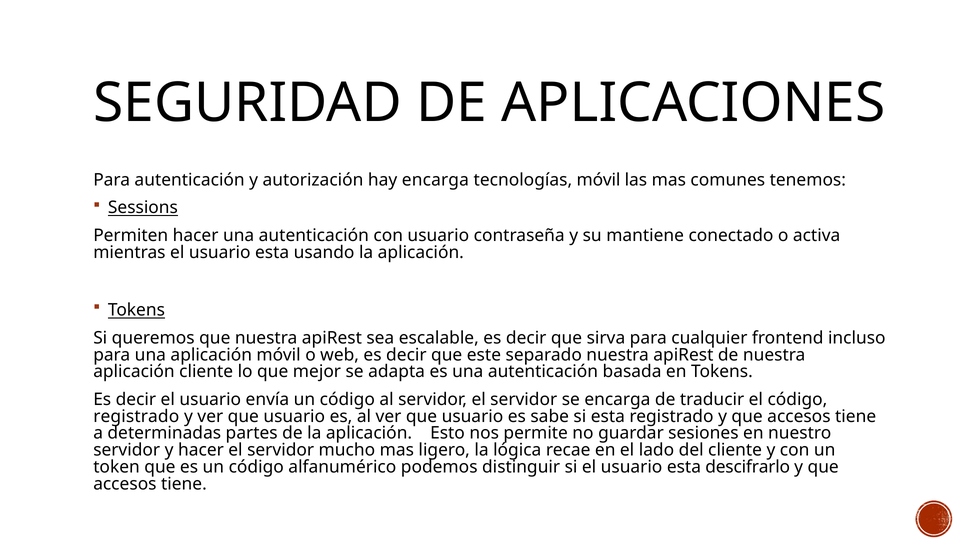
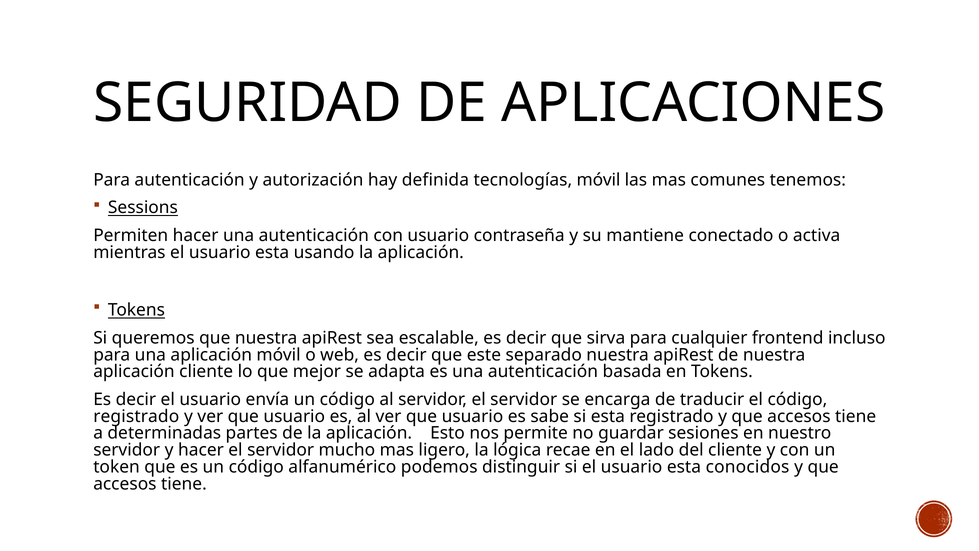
hay encarga: encarga -> definida
descifrarlo: descifrarlo -> conocidos
